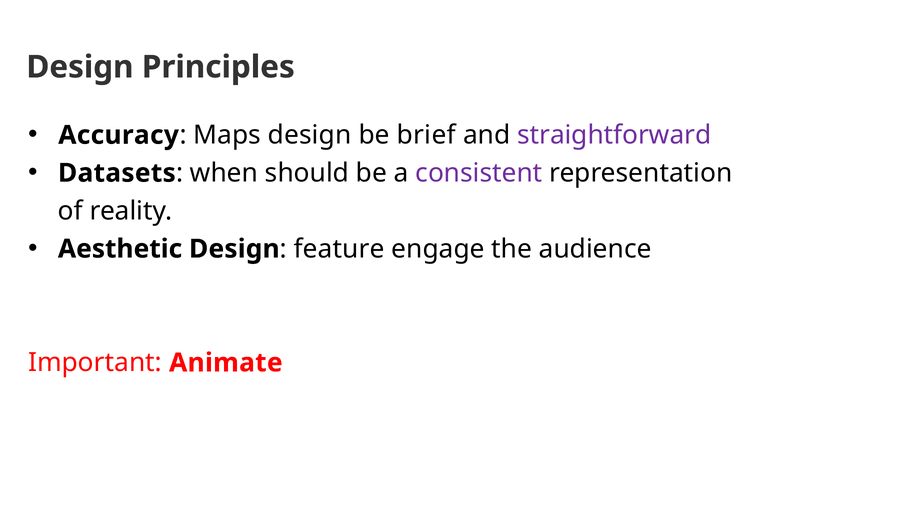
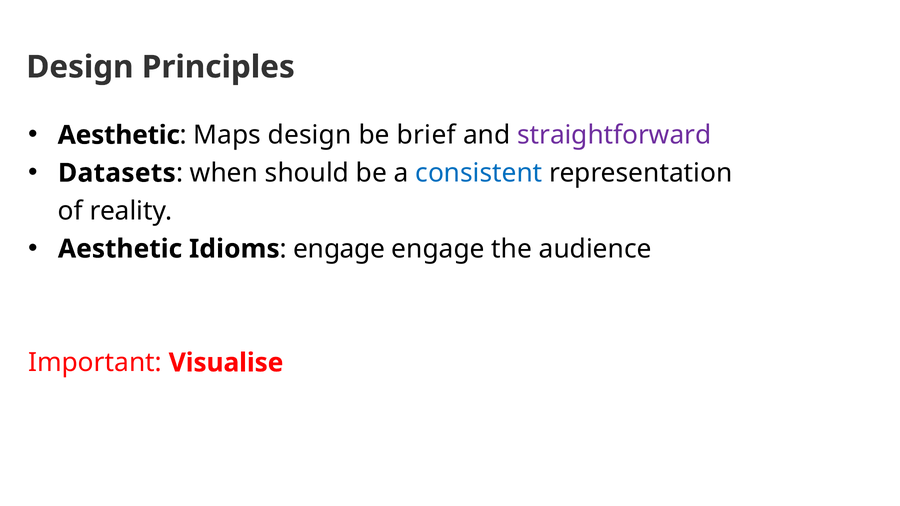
Accuracy at (119, 135): Accuracy -> Aesthetic
consistent colour: purple -> blue
Aesthetic Design: Design -> Idioms
feature at (339, 249): feature -> engage
Animate: Animate -> Visualise
